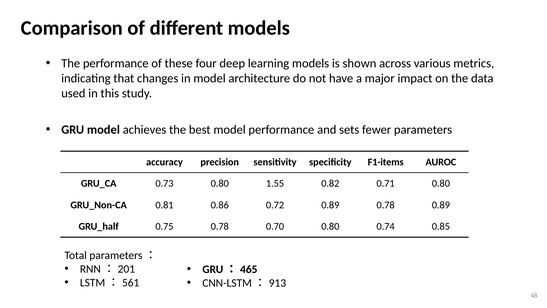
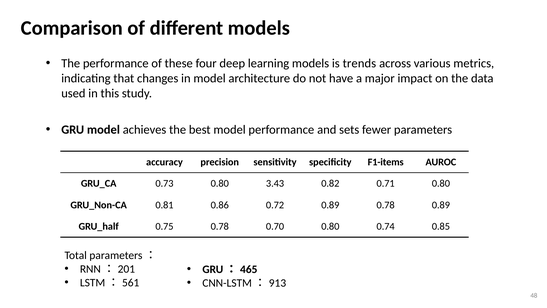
shown: shown -> trends
1.55: 1.55 -> 3.43
